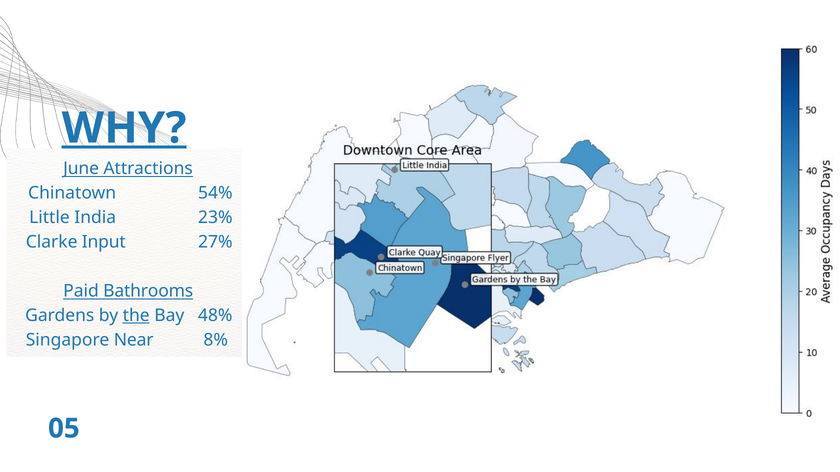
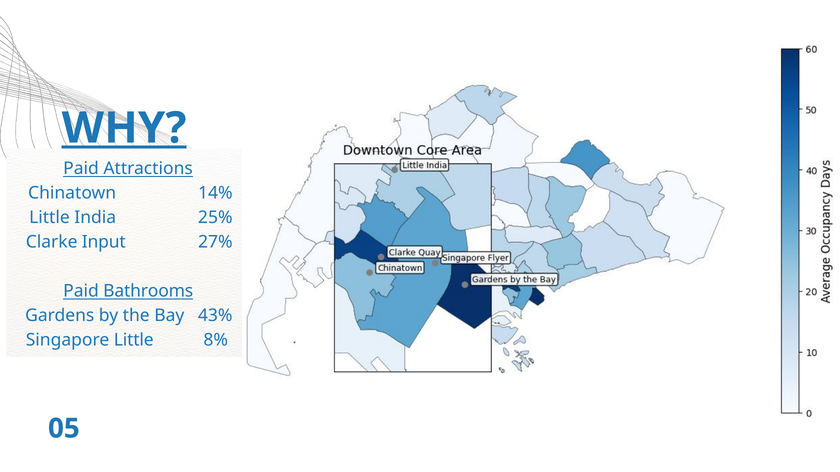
June at (81, 169): June -> Paid
54%: 54% -> 14%
23%: 23% -> 25%
the underline: present -> none
48%: 48% -> 43%
Singapore Near: Near -> Little
